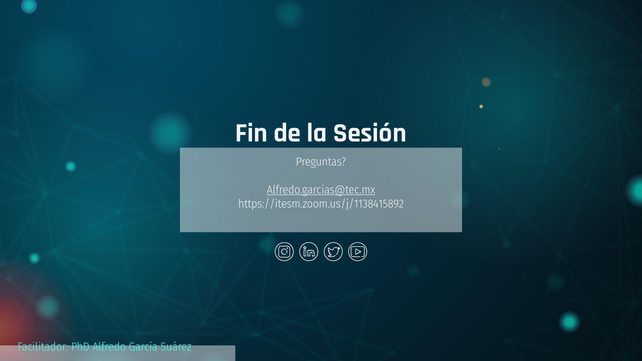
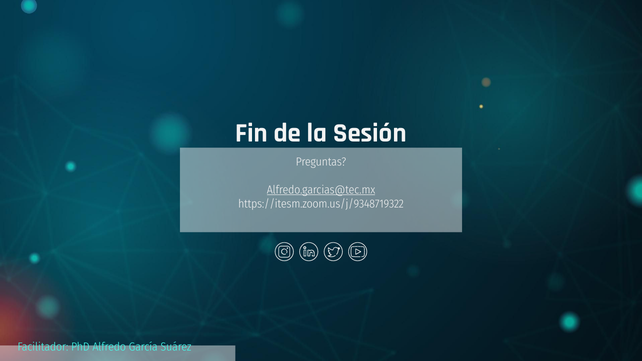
https://itesm.zoom.us/j/1138415892: https://itesm.zoom.us/j/1138415892 -> https://itesm.zoom.us/j/9348719322
